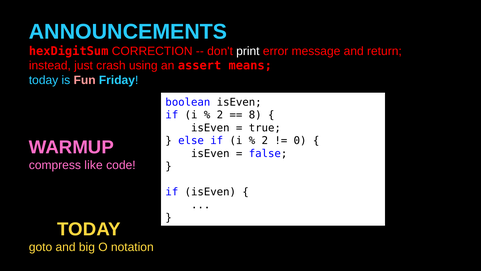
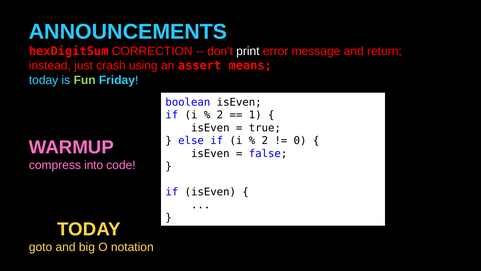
Fun colour: pink -> light green
8: 8 -> 1
like: like -> into
